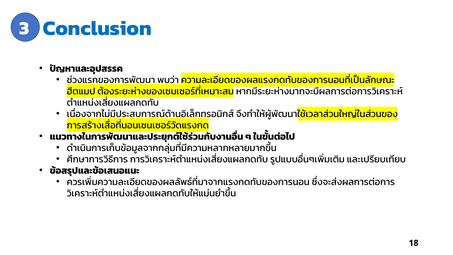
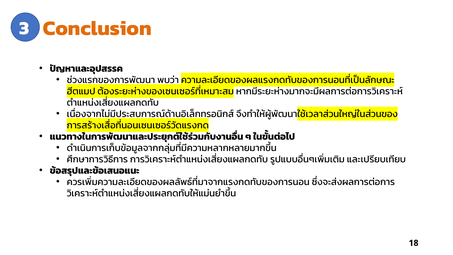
Conclusion colour: blue -> orange
